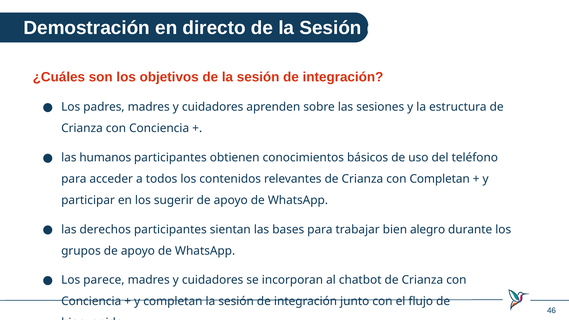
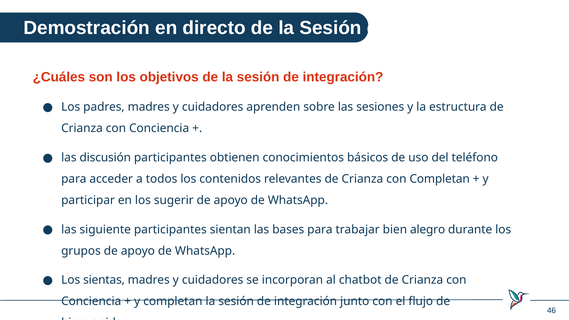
humanos: humanos -> discusión
derechos: derechos -> siguiente
parece: parece -> sientas
